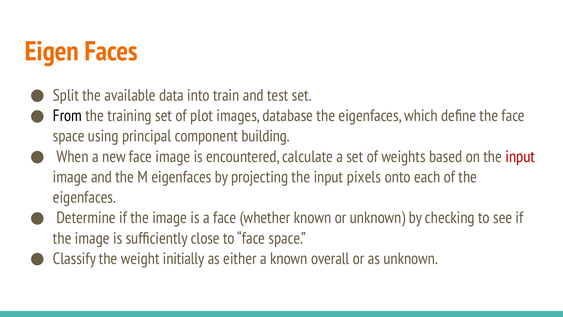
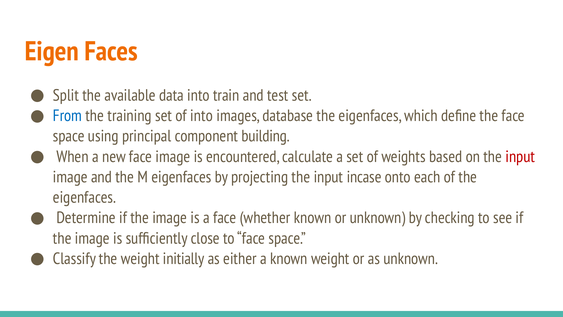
From colour: black -> blue
of plot: plot -> into
pixels: pixels -> incase
known overall: overall -> weight
